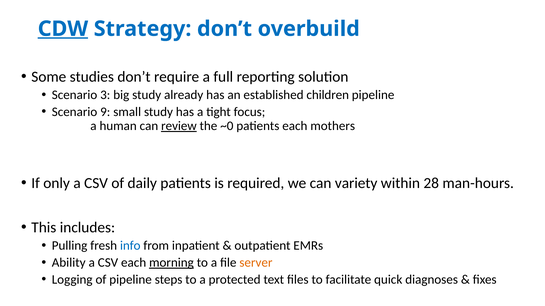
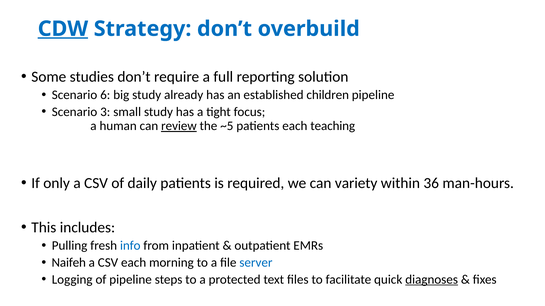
3: 3 -> 6
9: 9 -> 3
~0: ~0 -> ~5
mothers: mothers -> teaching
28: 28 -> 36
Ability: Ability -> Naifeh
morning underline: present -> none
server colour: orange -> blue
diagnoses underline: none -> present
